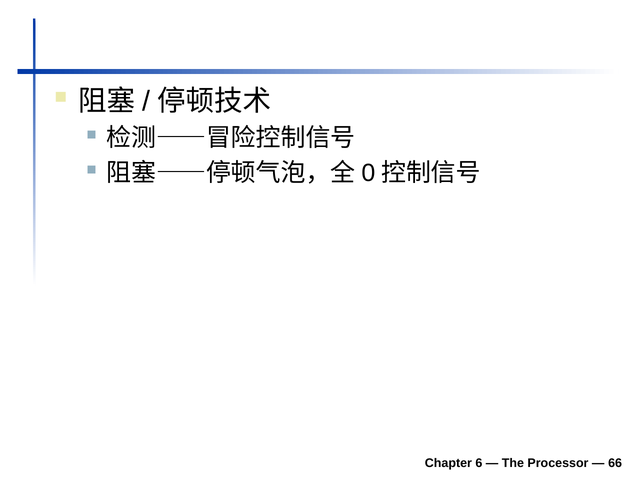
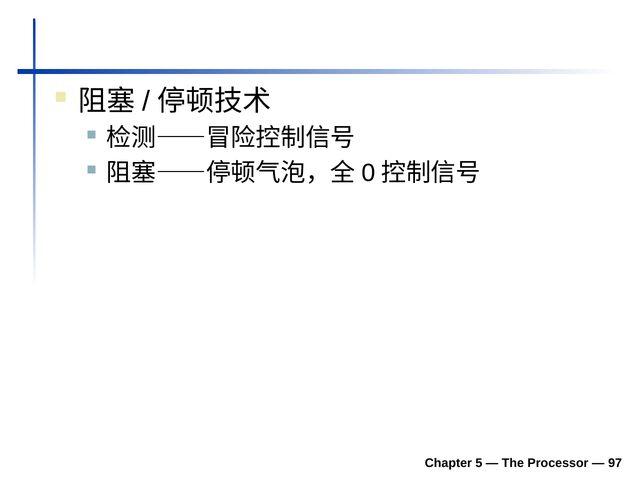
6: 6 -> 5
66: 66 -> 97
